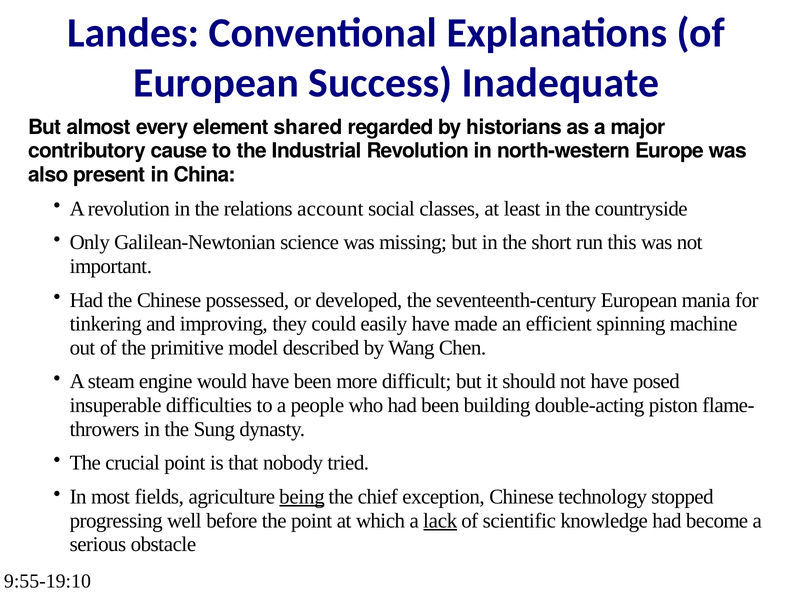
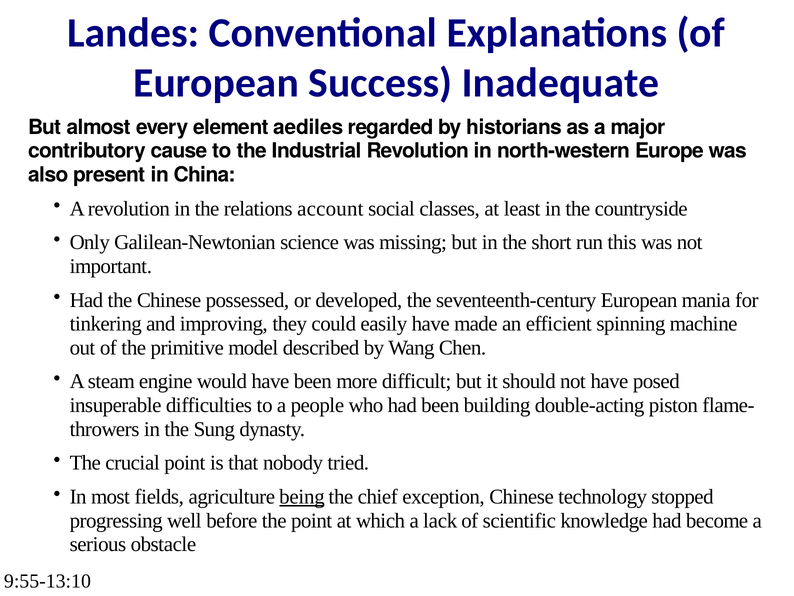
shared: shared -> aediles
lack underline: present -> none
9:55-19:10: 9:55-19:10 -> 9:55-13:10
